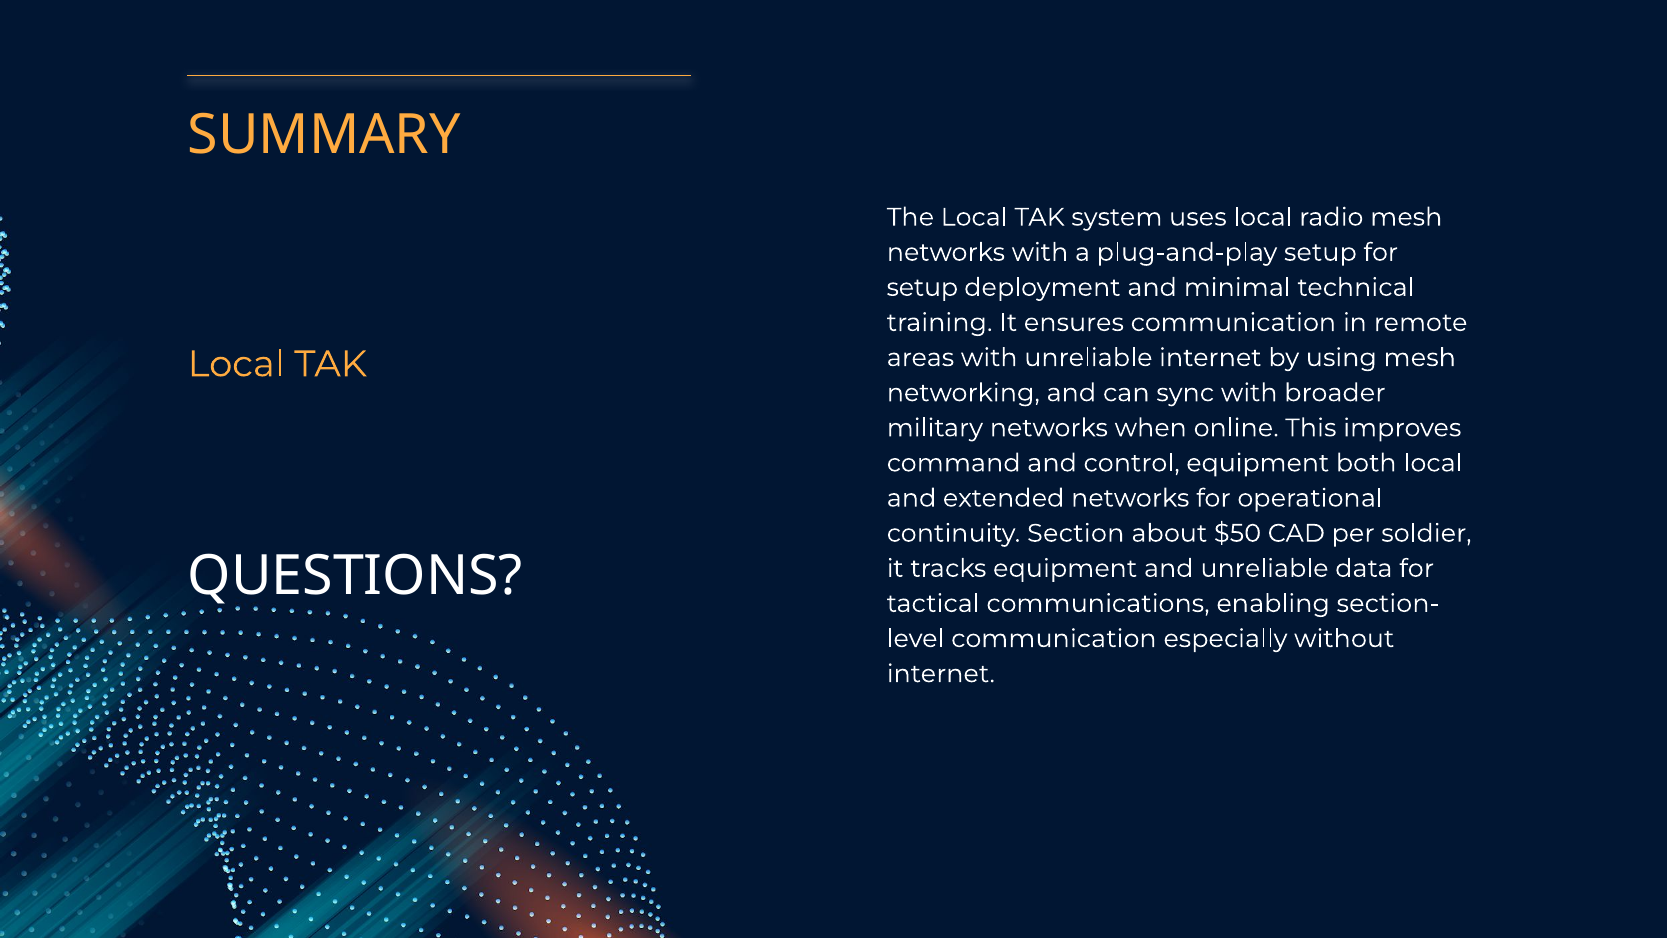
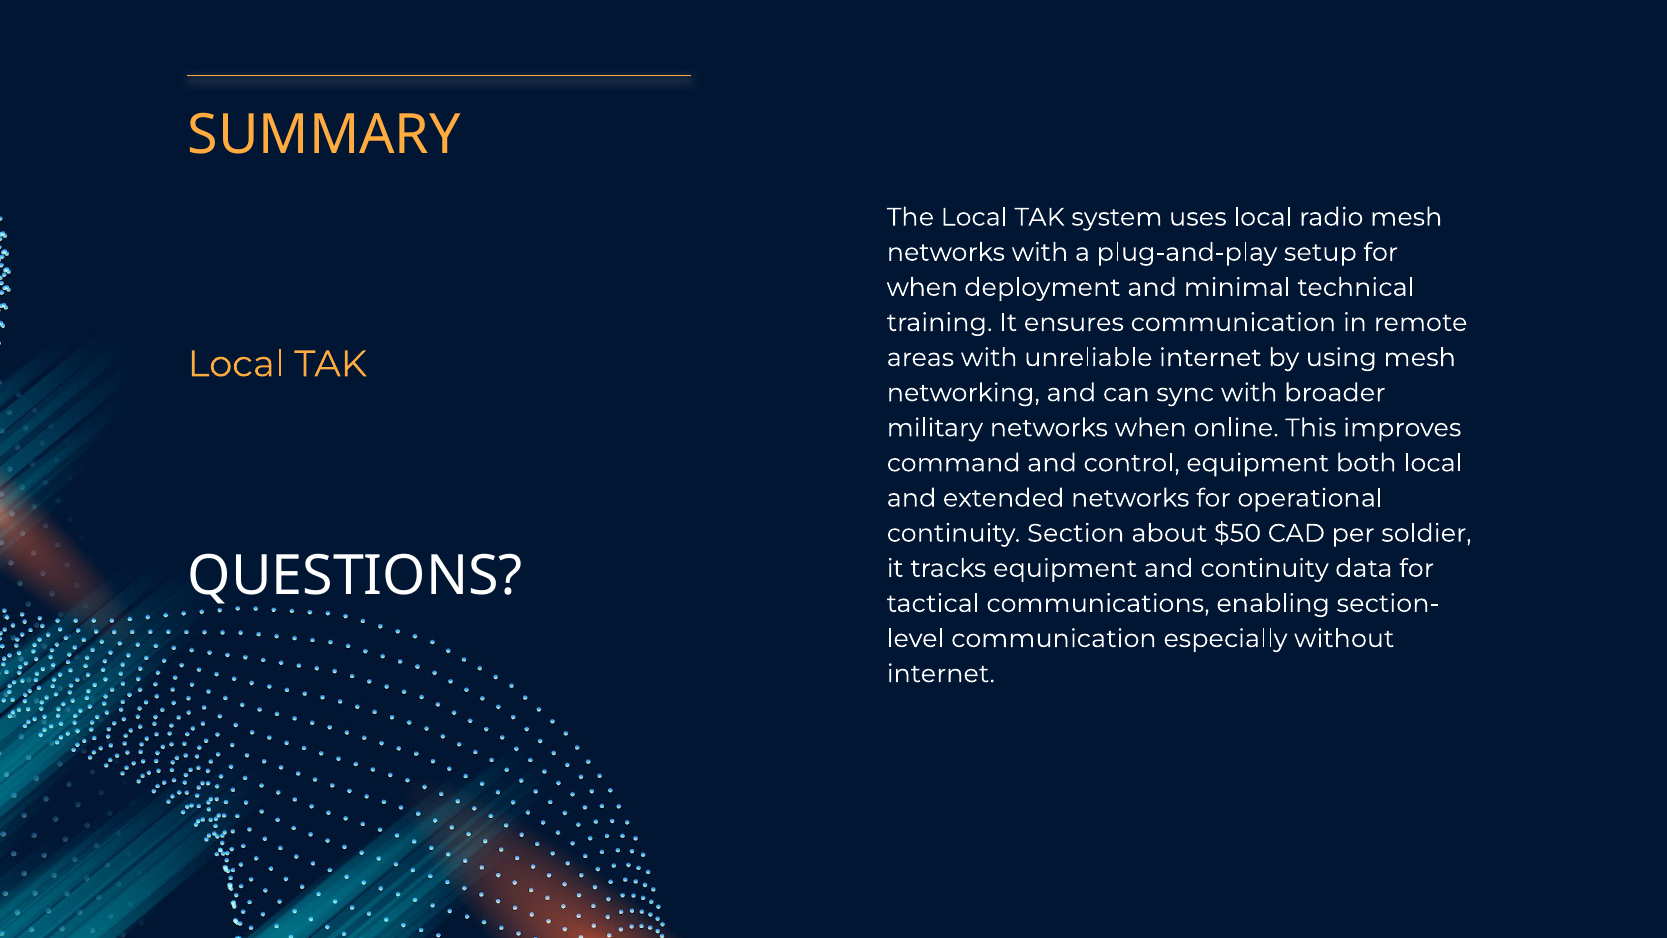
setup at (922, 287): setup -> when
and unreliable: unreliable -> continuity
